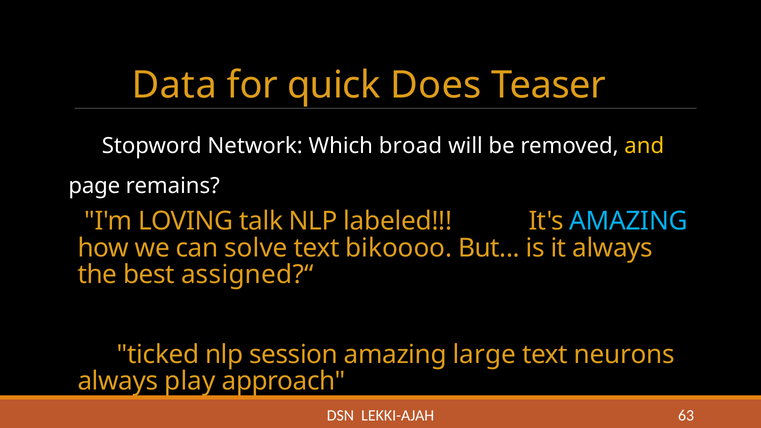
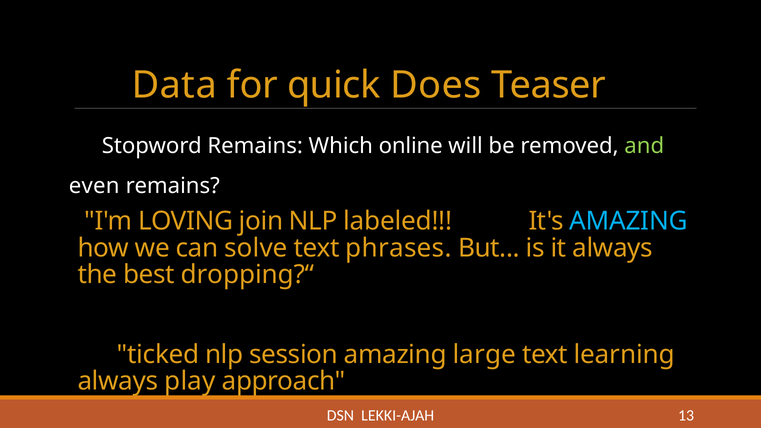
Stopword Network: Network -> Remains
broad: broad -> online
and colour: yellow -> light green
page: page -> even
talk: talk -> join
bikoooo: bikoooo -> phrases
assigned?“: assigned?“ -> dropping?“
neurons: neurons -> learning
63: 63 -> 13
